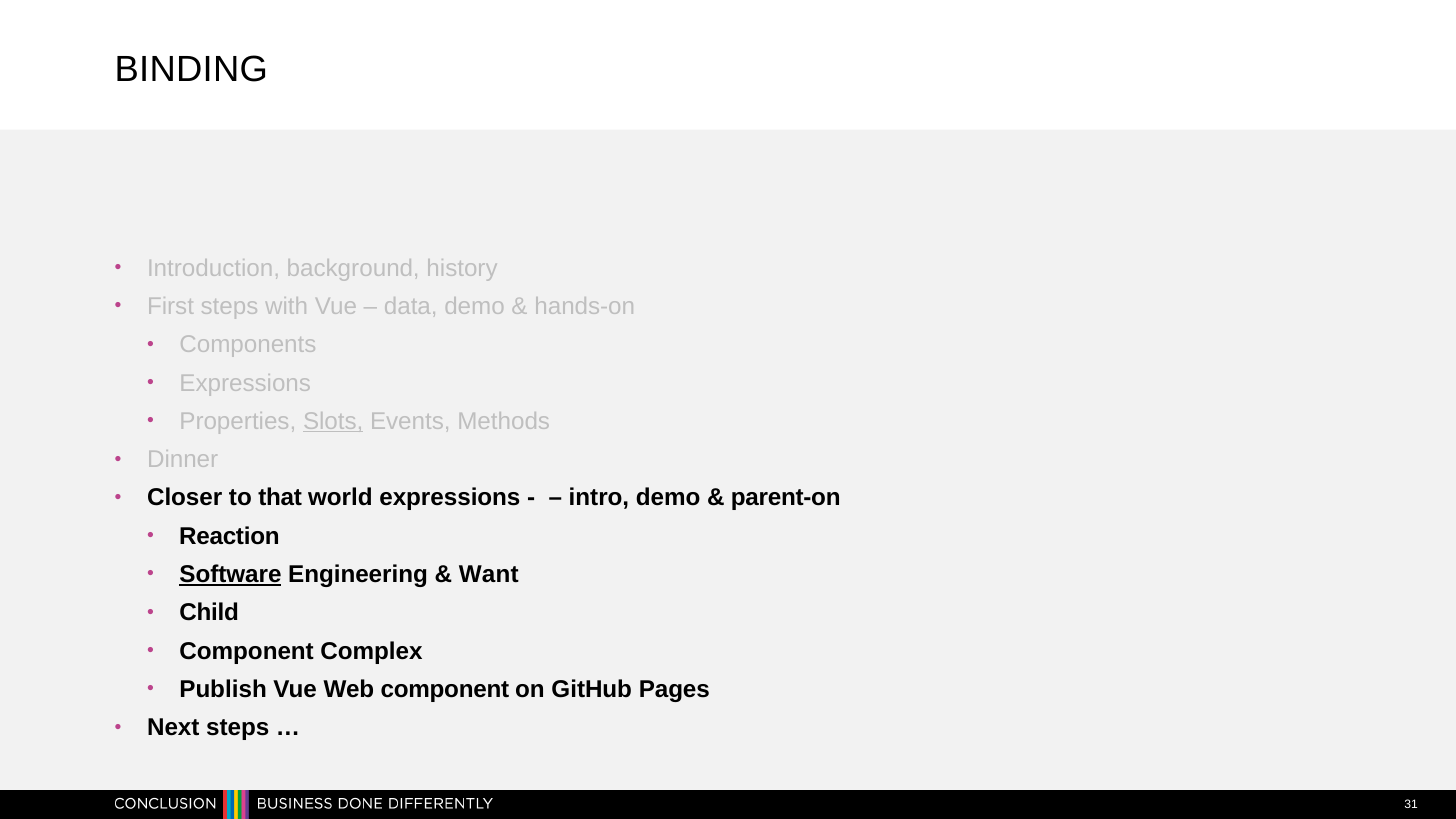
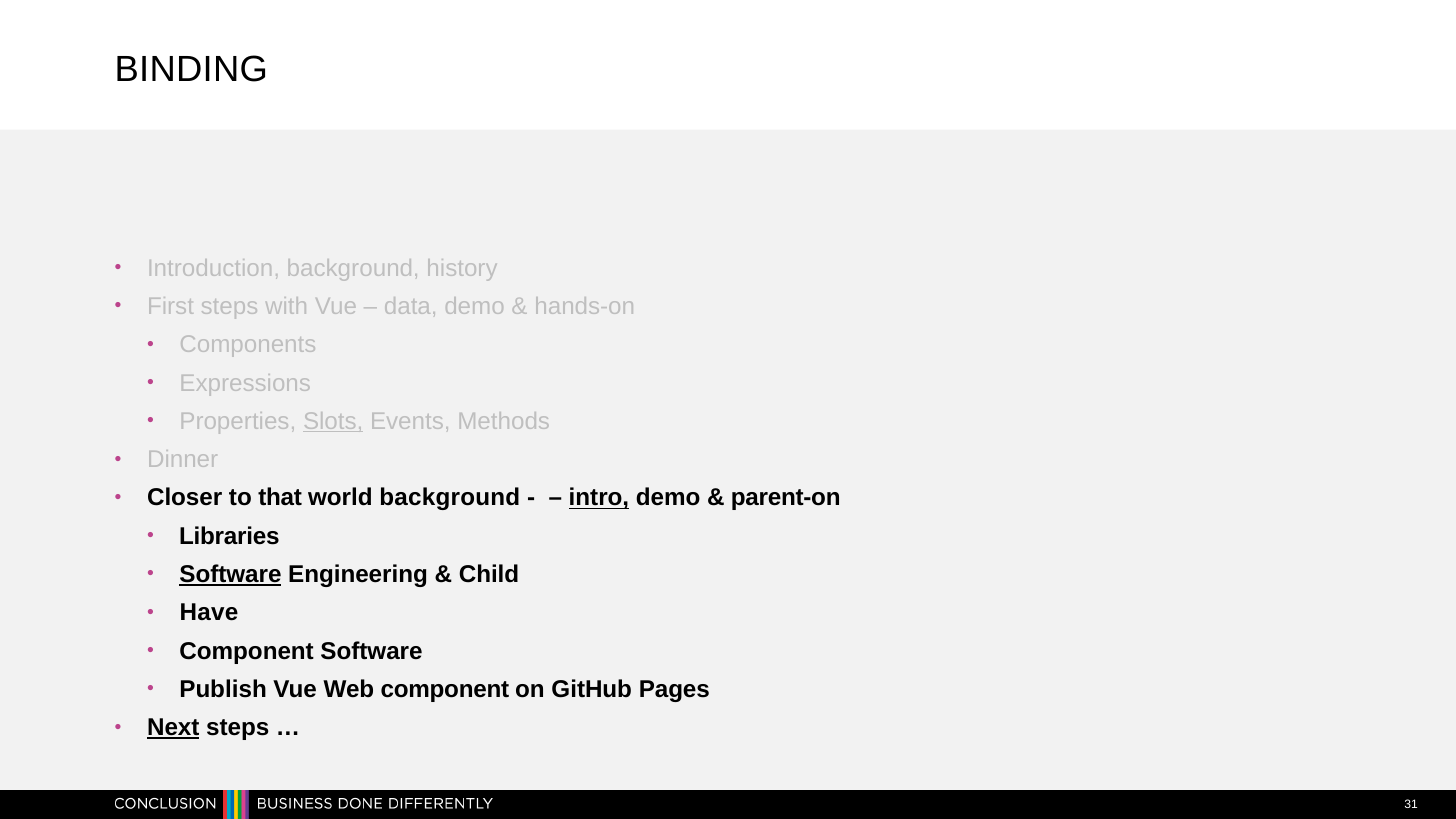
world expressions: expressions -> background
intro underline: none -> present
Reaction: Reaction -> Libraries
Want: Want -> Child
Child: Child -> Have
Component Complex: Complex -> Software
Next underline: none -> present
